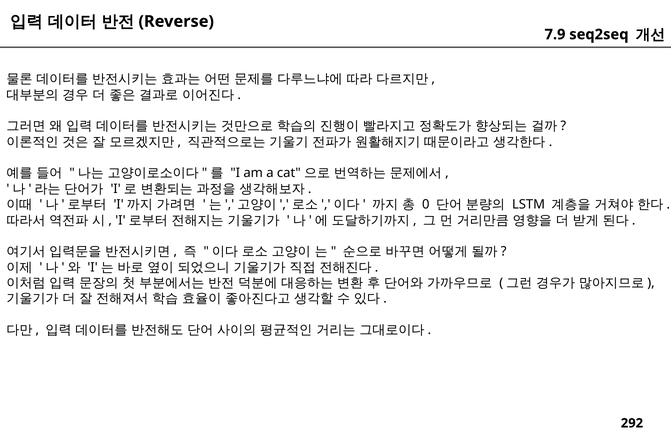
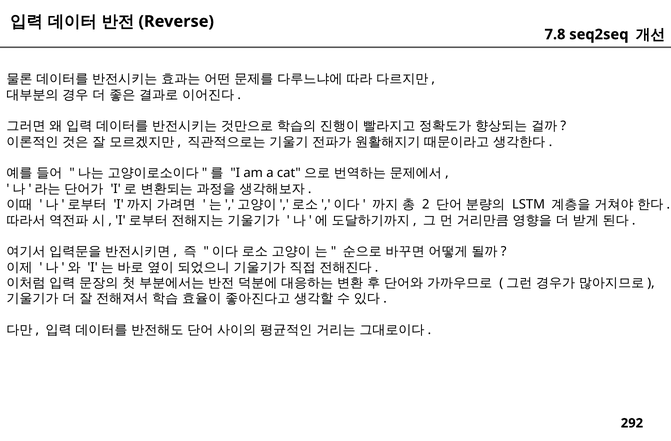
7.9: 7.9 -> 7.8
0: 0 -> 2
